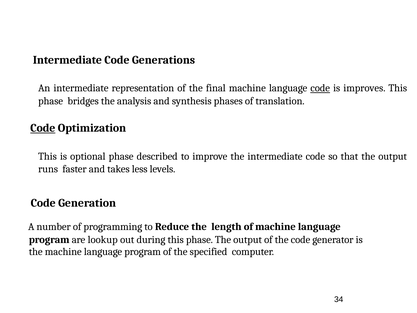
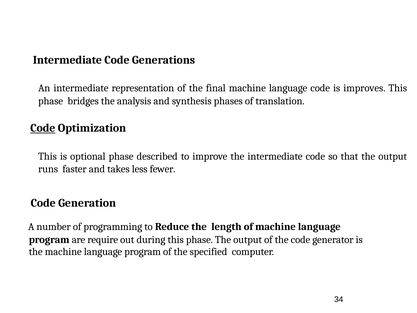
code at (320, 88) underline: present -> none
levels: levels -> fewer
lookup: lookup -> require
